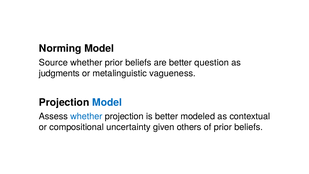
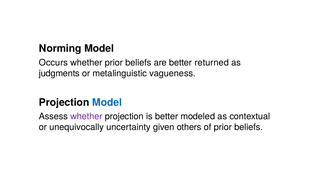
Source: Source -> Occurs
question: question -> returned
whether at (86, 116) colour: blue -> purple
compositional: compositional -> unequivocally
